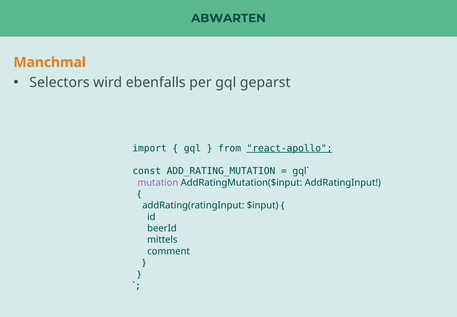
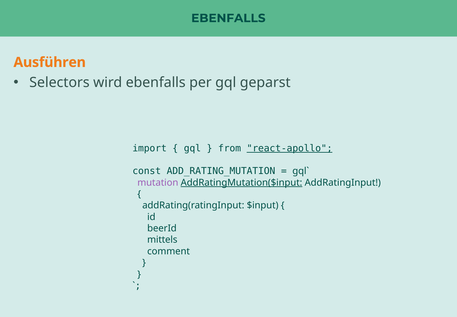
ABWARTEN at (228, 18): ABWARTEN -> EBENFALLS
Manchmal: Manchmal -> Ausführen
AddRatingMutation($input underline: none -> present
